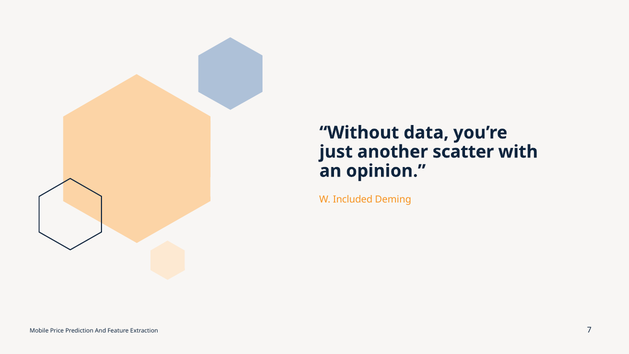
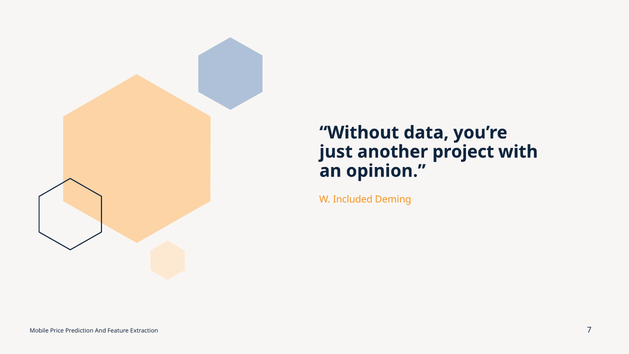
scatter: scatter -> project
